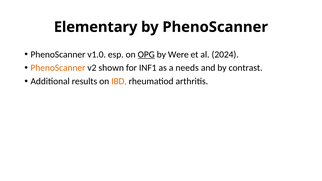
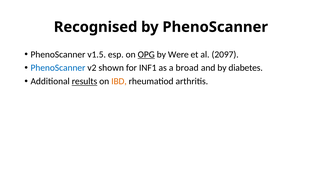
Elementary: Elementary -> Recognised
v1.0: v1.0 -> v1.5
2024: 2024 -> 2097
PhenoScanner at (58, 68) colour: orange -> blue
needs: needs -> broad
contrast: contrast -> diabetes
results underline: none -> present
